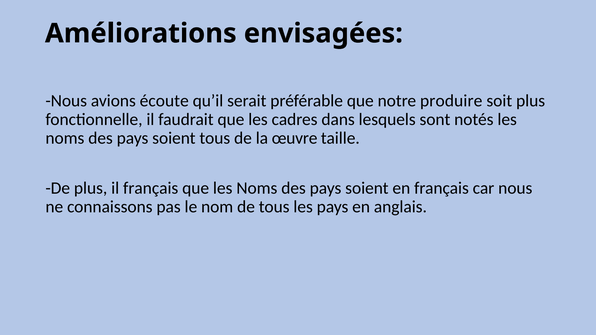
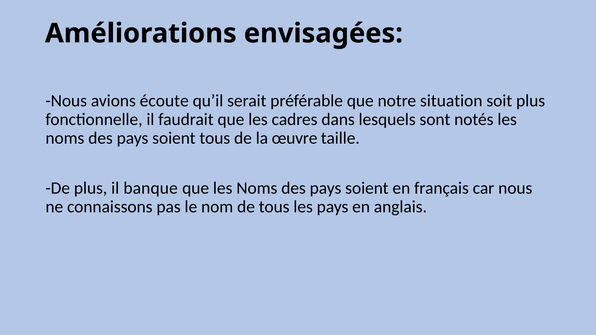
produire: produire -> situation
il français: français -> banque
